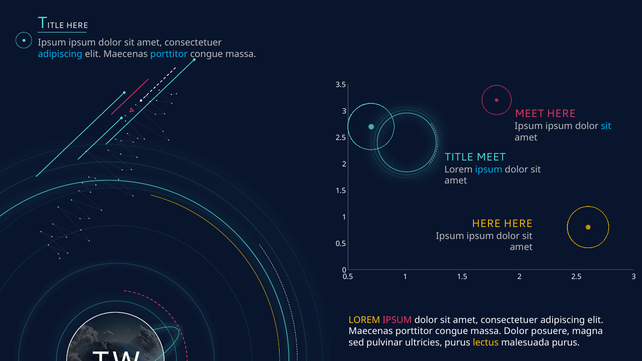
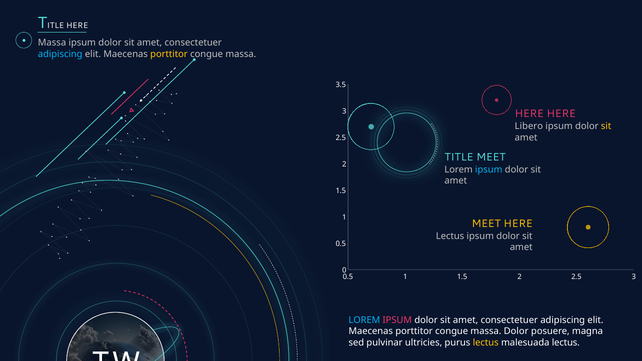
Ipsum at (52, 43): Ipsum -> Massa
porttitor at (169, 54) colour: light blue -> yellow
MEET at (529, 114): MEET -> HERE
Ipsum at (529, 126): Ipsum -> Libero
sit at (606, 126) colour: light blue -> yellow
HERE at (486, 224): HERE -> MEET
Ipsum at (450, 236): Ipsum -> Lectus
LOREM at (364, 320) colour: yellow -> light blue
malesuada purus: purus -> lectus
